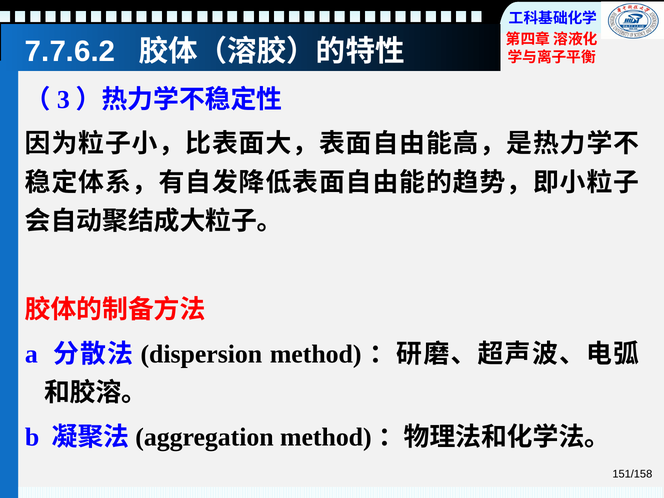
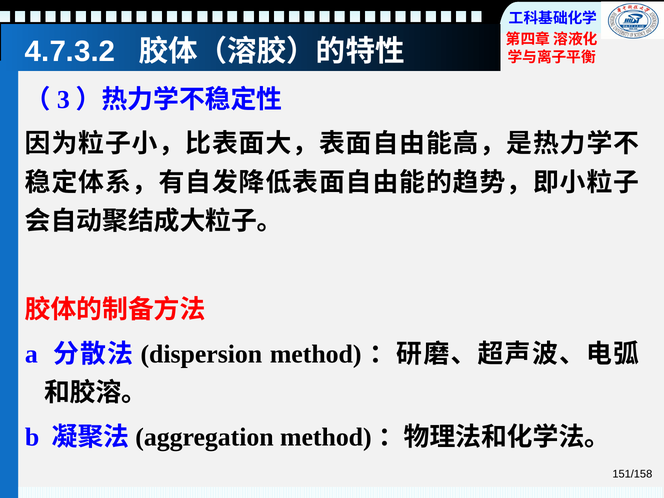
7.7.6.2: 7.7.6.2 -> 4.7.3.2
